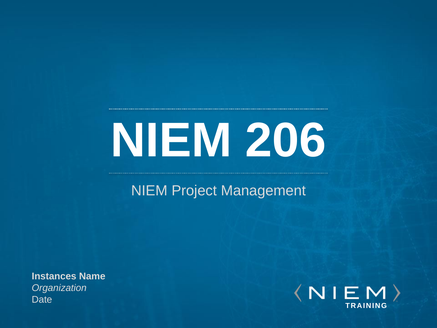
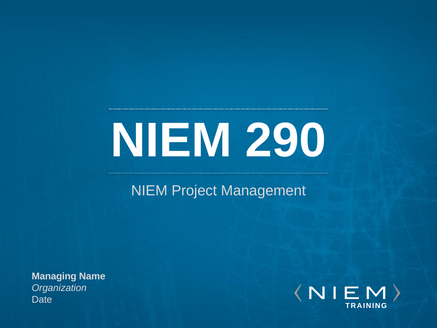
206: 206 -> 290
Instances: Instances -> Managing
